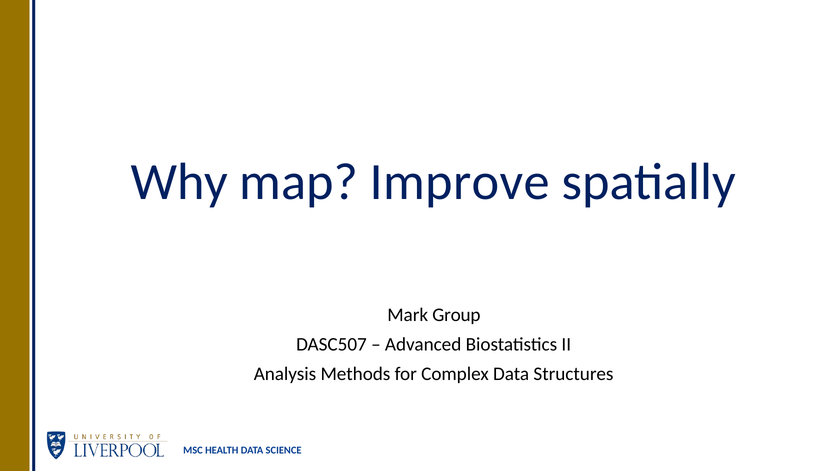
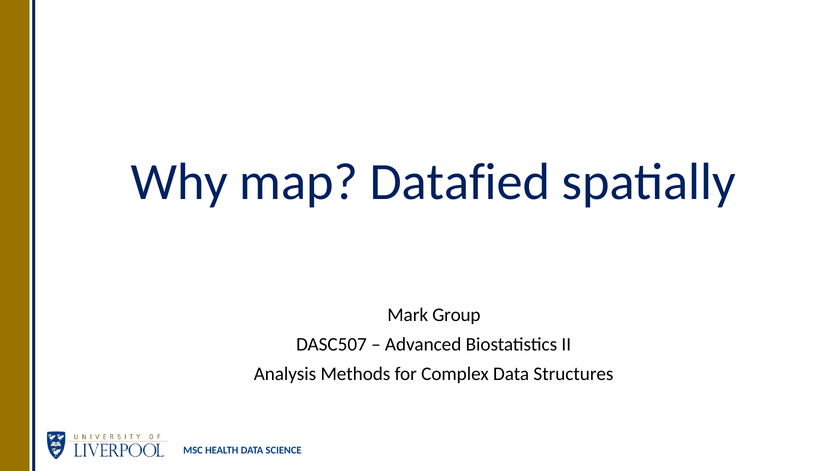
Improve: Improve -> Datafied
